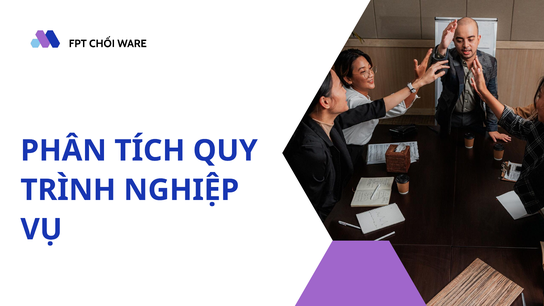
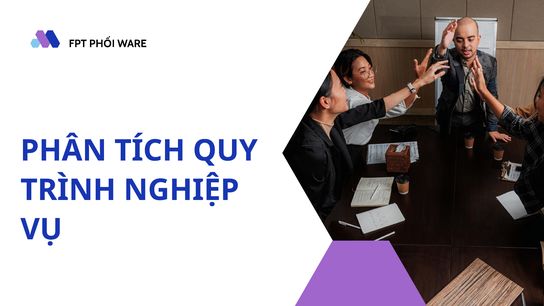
CHỐI: CHỐI -> PHỐI
